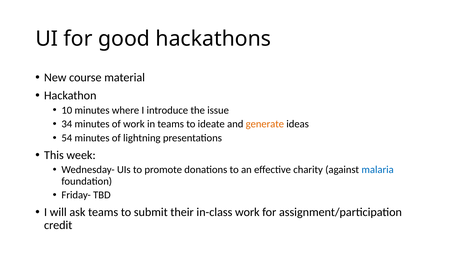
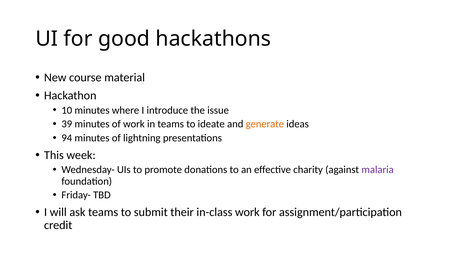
34: 34 -> 39
54: 54 -> 94
malaria colour: blue -> purple
